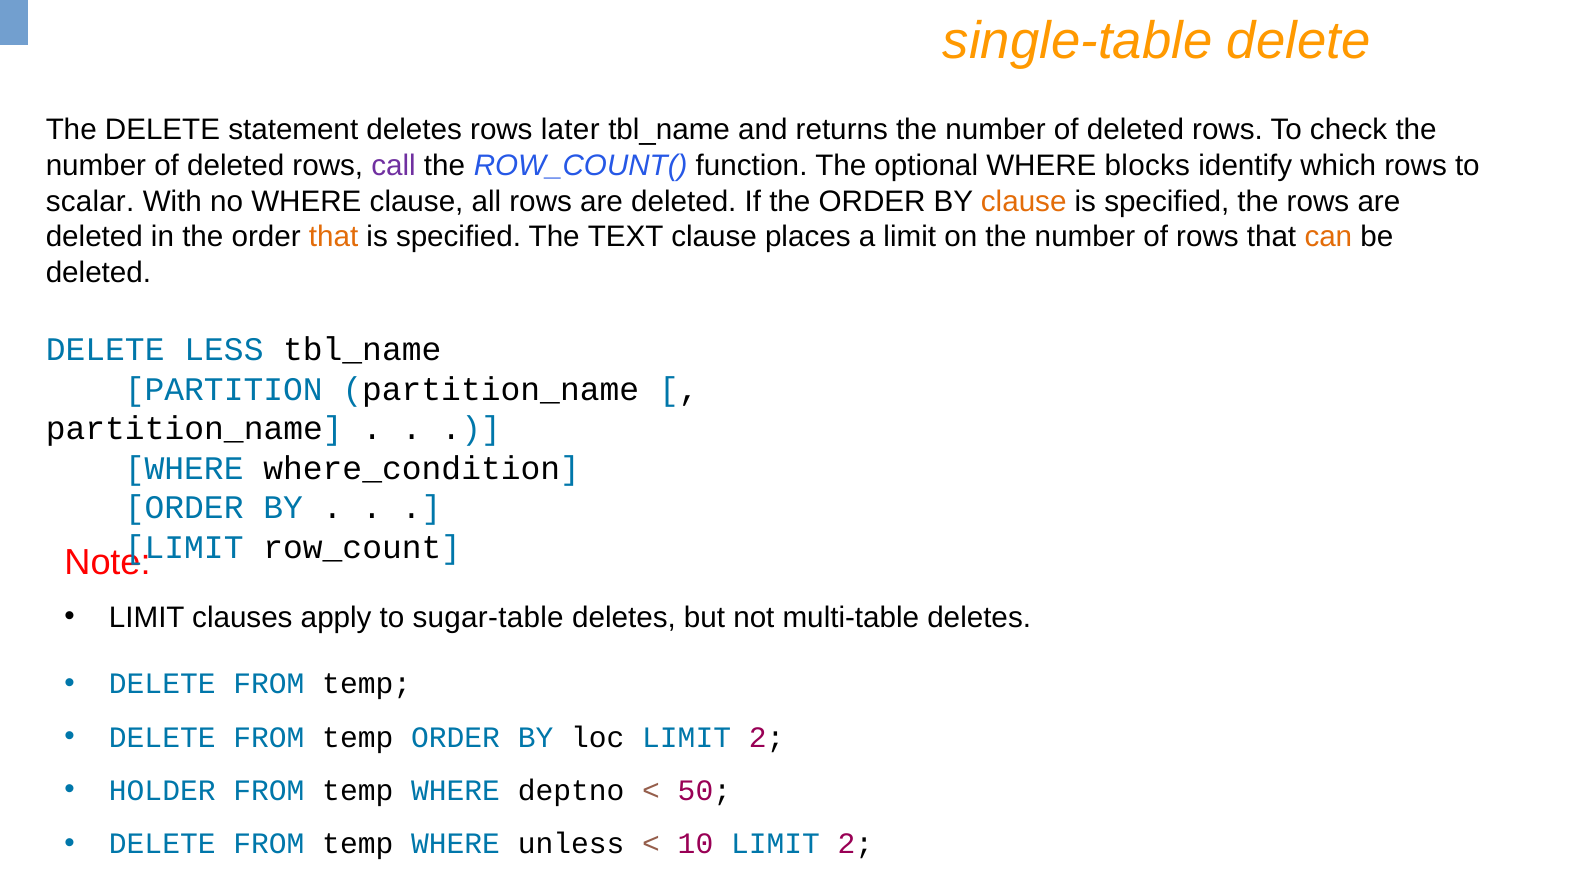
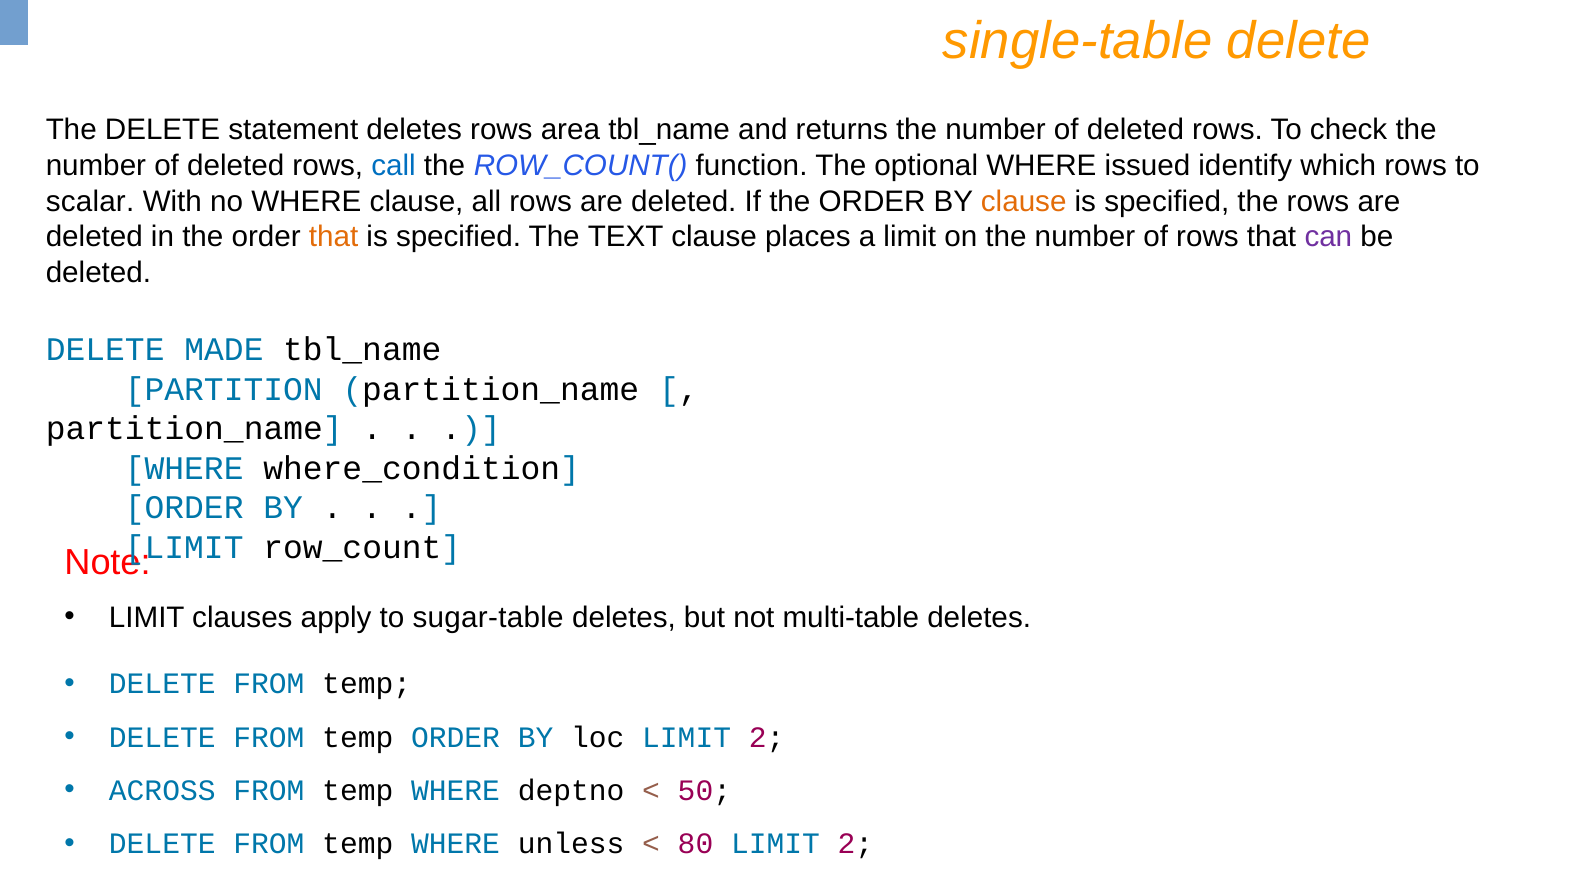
later: later -> area
call colour: purple -> blue
blocks: blocks -> issued
can colour: orange -> purple
LESS: LESS -> MADE
HOLDER: HOLDER -> ACROSS
10: 10 -> 80
